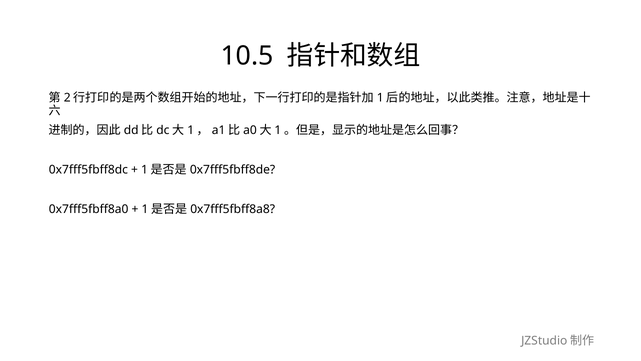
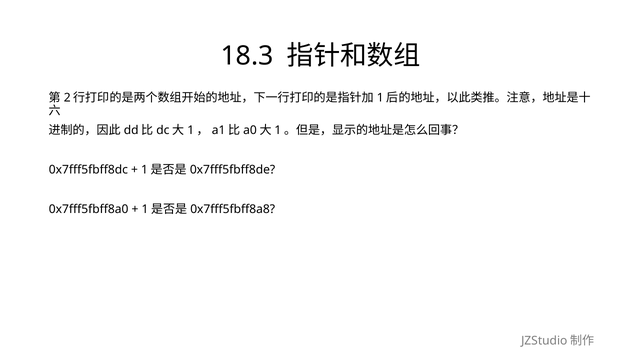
10.5: 10.5 -> 18.3
